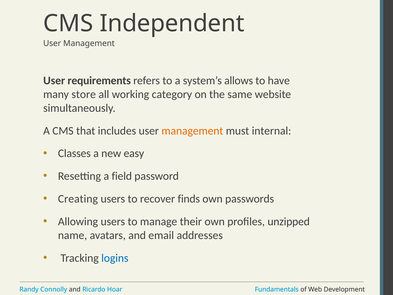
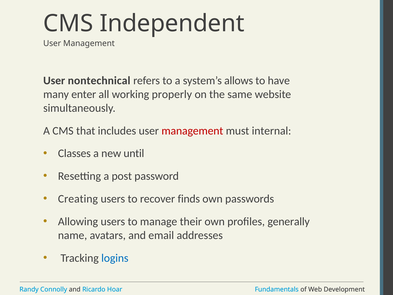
requirements: requirements -> nontechnical
store: store -> enter
category: category -> properly
management at (192, 131) colour: orange -> red
easy: easy -> until
field: field -> post
unzipped: unzipped -> generally
